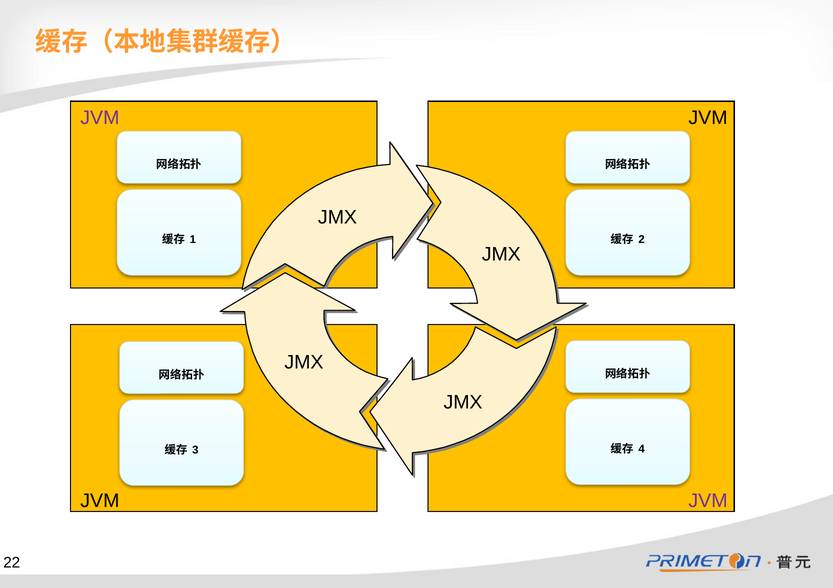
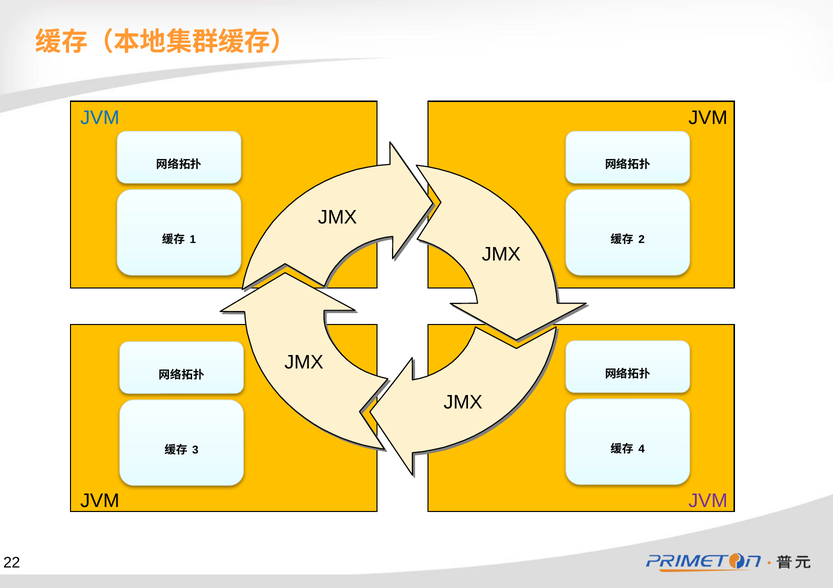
JVM at (100, 118) colour: purple -> blue
